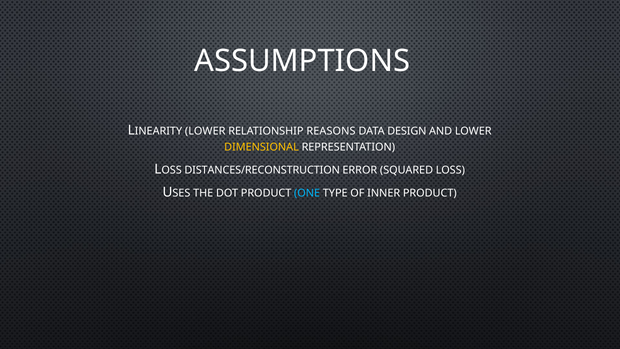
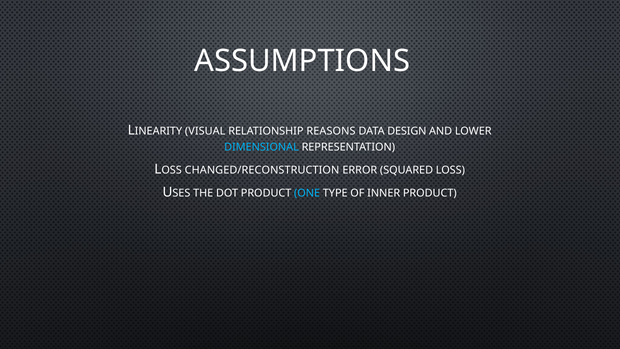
LOWER at (205, 131): LOWER -> VISUAL
DIMENSIONAL colour: yellow -> light blue
DISTANCES/RECONSTRUCTION: DISTANCES/RECONSTRUCTION -> CHANGED/RECONSTRUCTION
